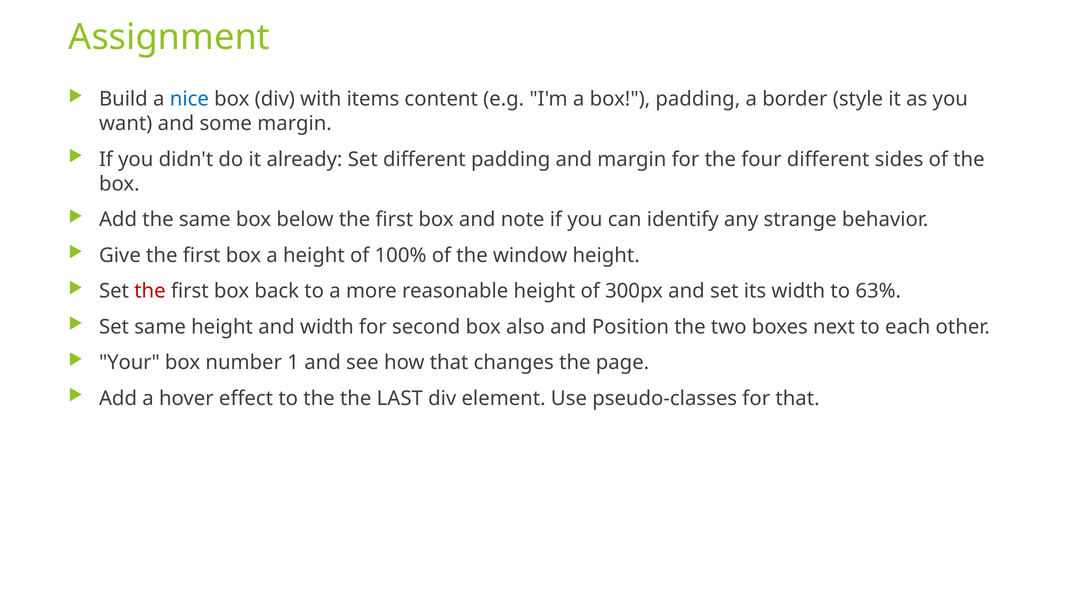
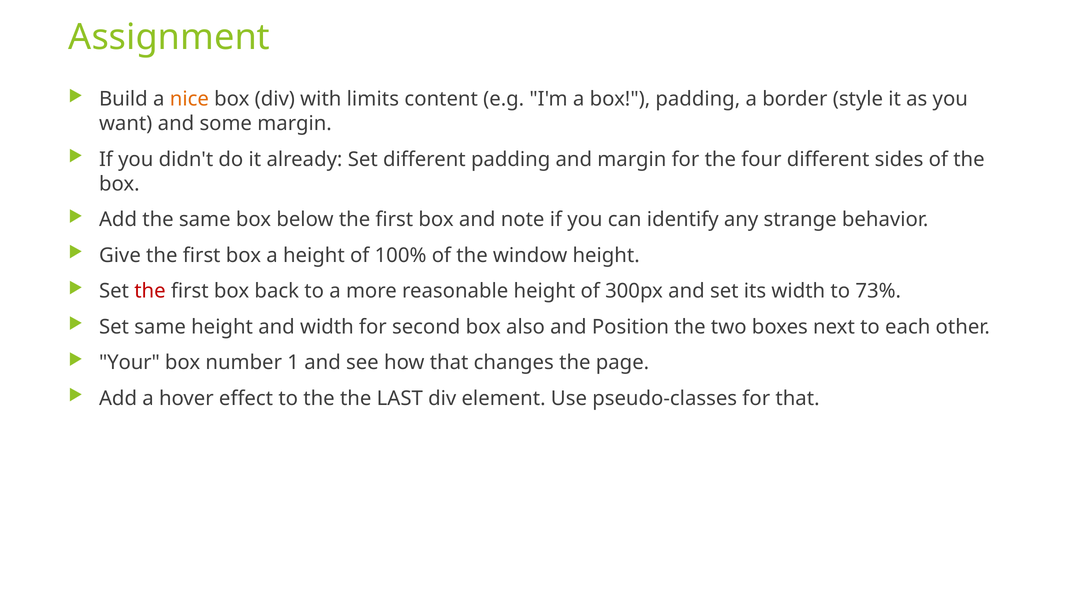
nice colour: blue -> orange
items: items -> limits
63%: 63% -> 73%
